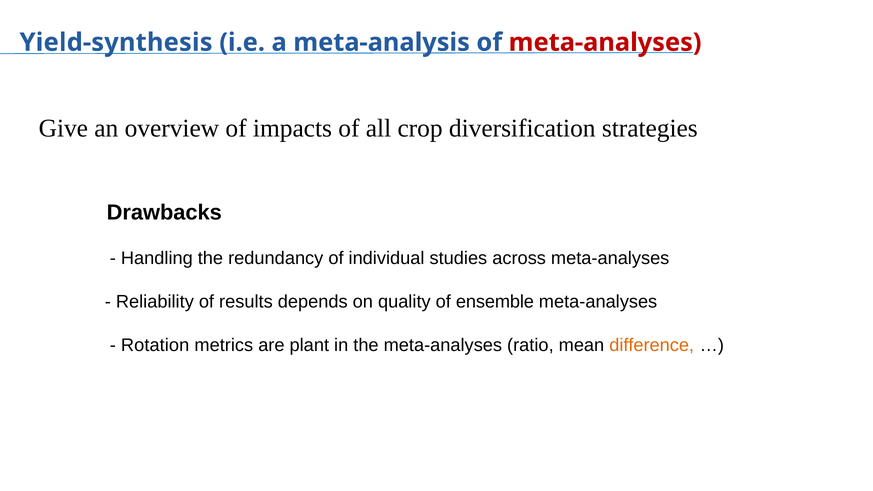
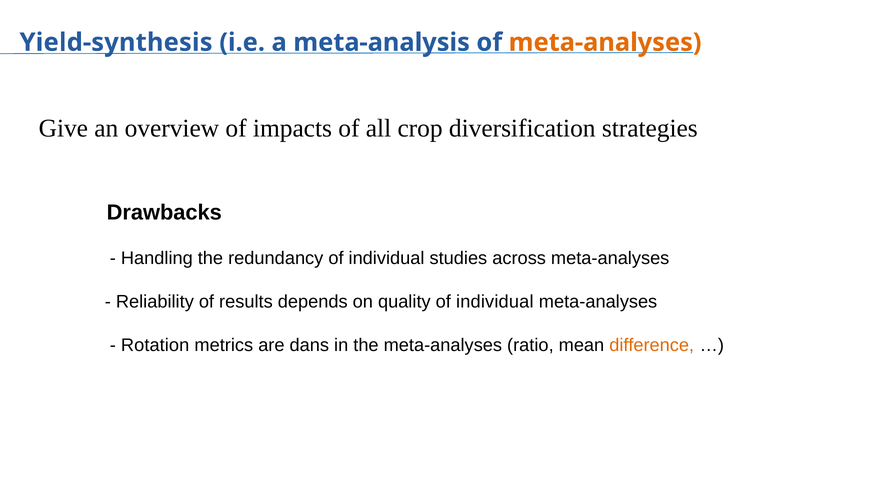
meta-analyses at (605, 42) colour: red -> orange
quality of ensemble: ensemble -> individual
plant: plant -> dans
